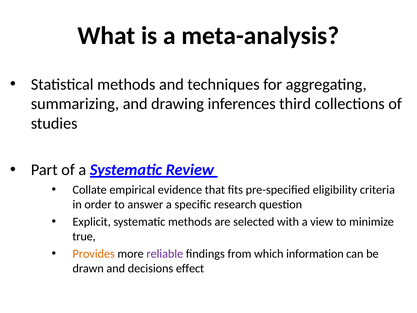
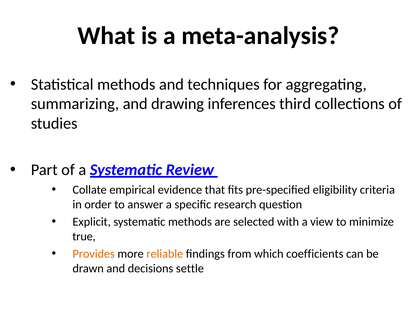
reliable colour: purple -> orange
information: information -> coefficients
effect: effect -> settle
